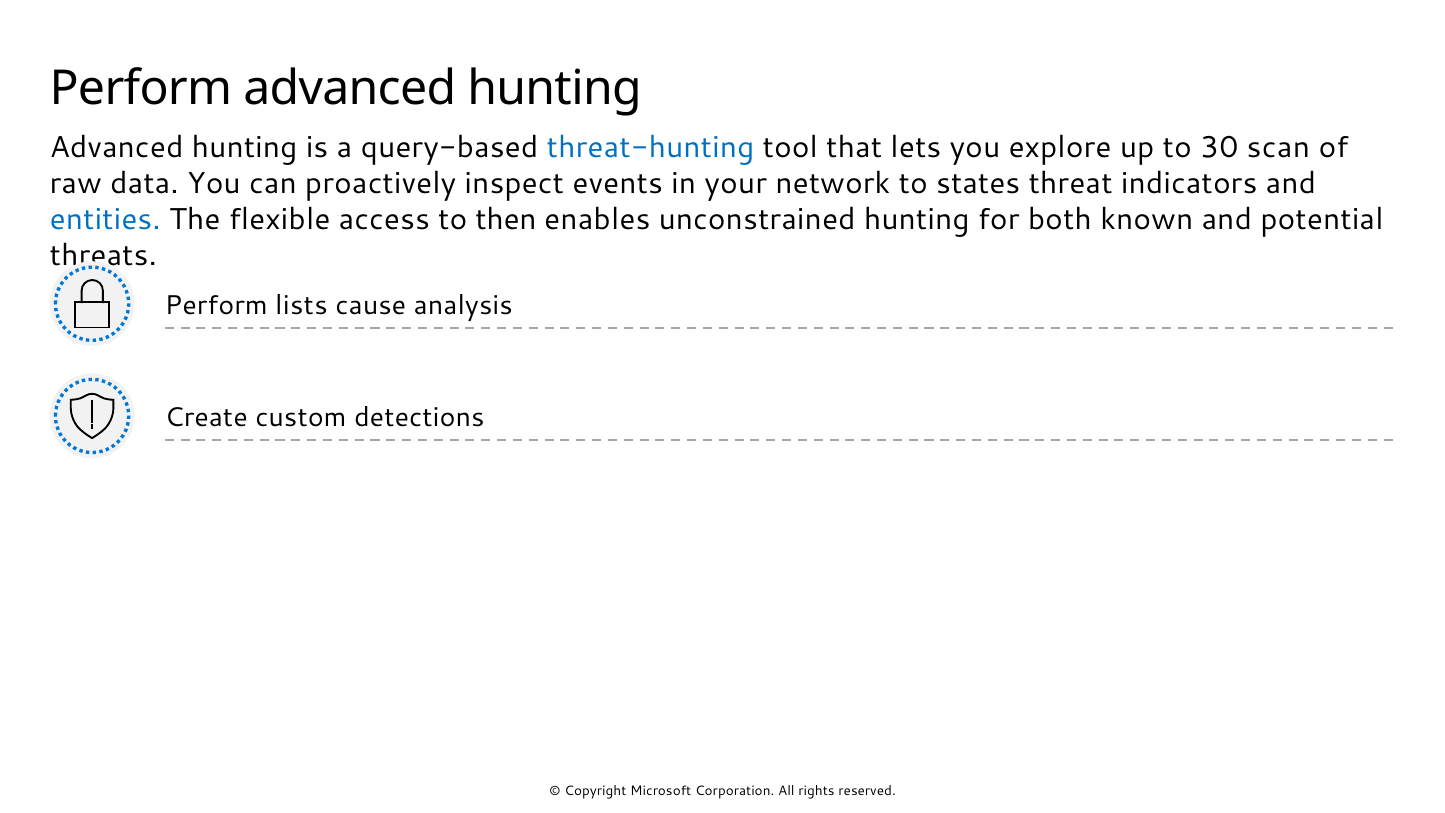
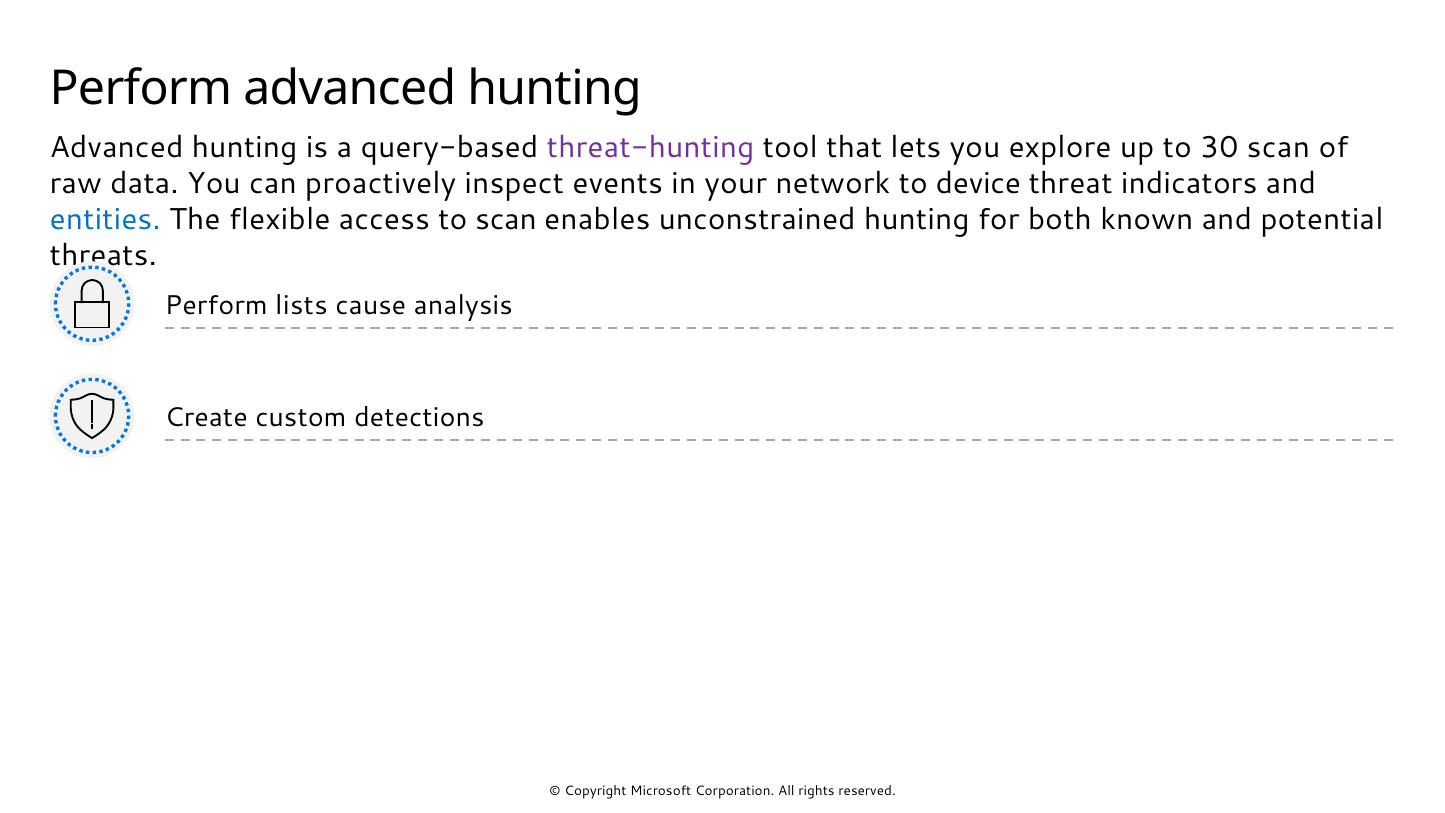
threat-hunting colour: blue -> purple
states: states -> device
to then: then -> scan
